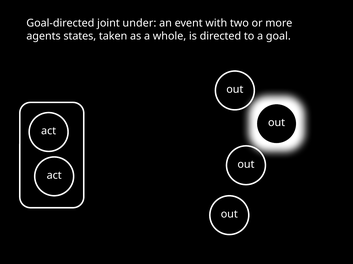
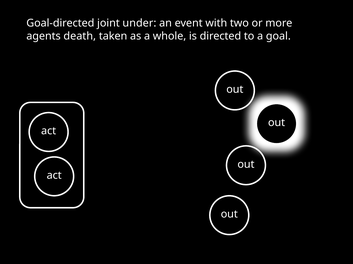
states: states -> death
